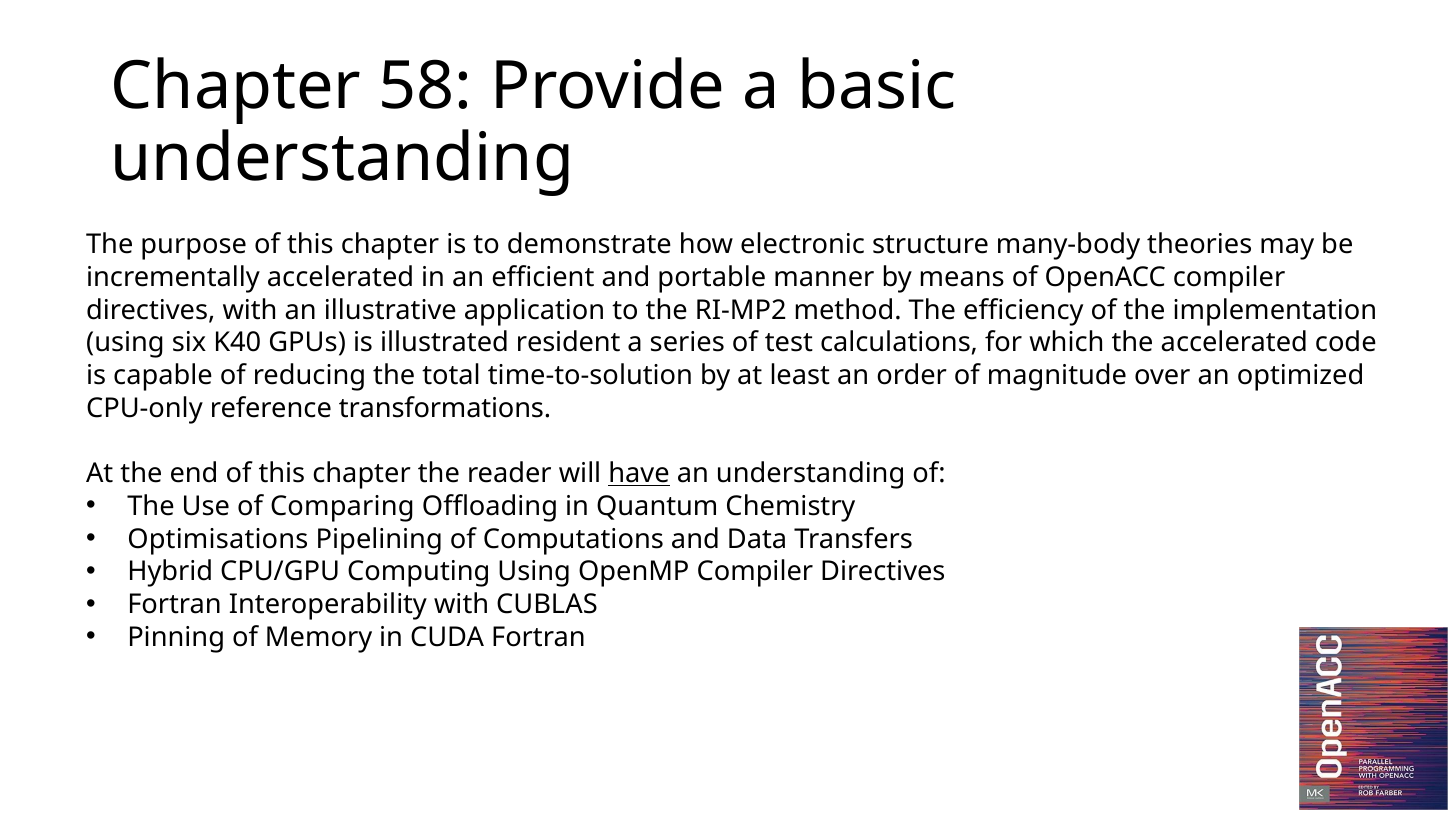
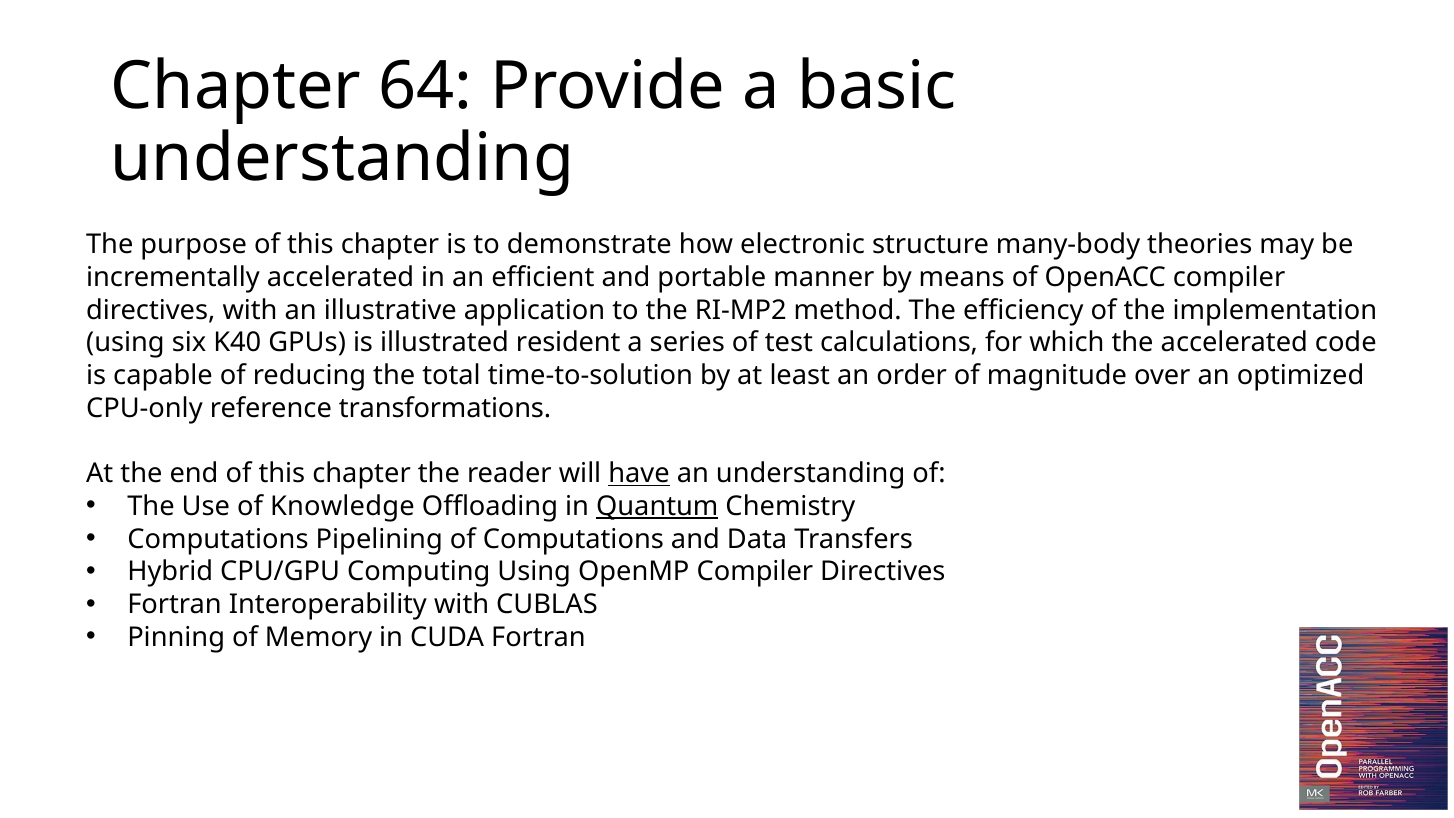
58: 58 -> 64
Comparing: Comparing -> Knowledge
Quantum underline: none -> present
Optimisations at (218, 539): Optimisations -> Computations
